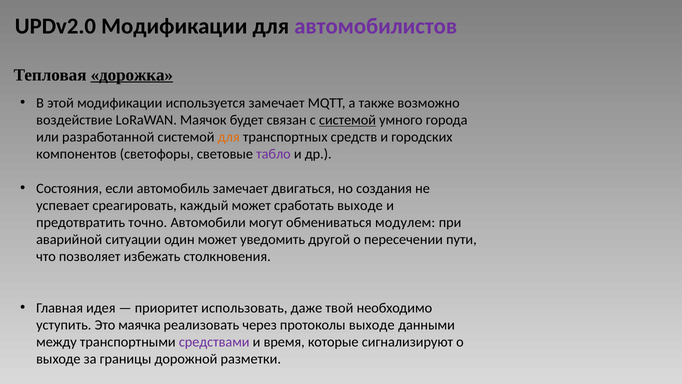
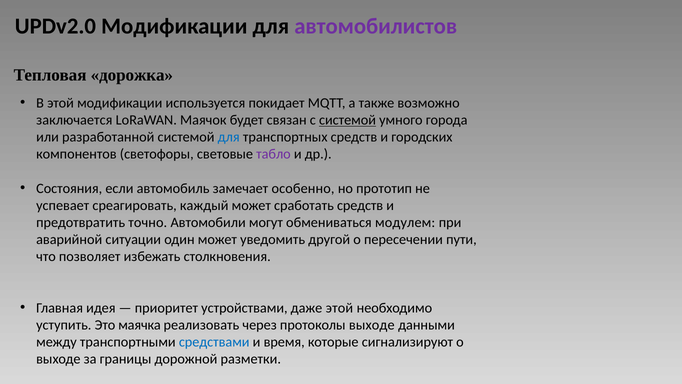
дорожка underline: present -> none
используется замечает: замечает -> покидает
воздействие at (74, 120): воздействие -> заключается
для at (229, 137) colour: orange -> blue
замечает двигаться: двигаться -> особенно
создания: создания -> прототип
сработать выходе: выходе -> средств
приоритет использовать: использовать -> устройствами
даже твой: твой -> этой
средствами colour: purple -> blue
